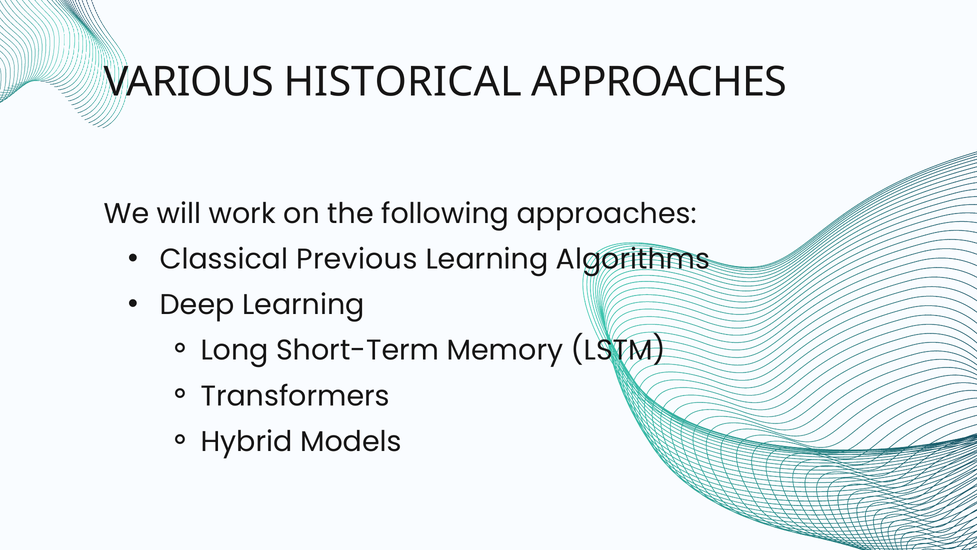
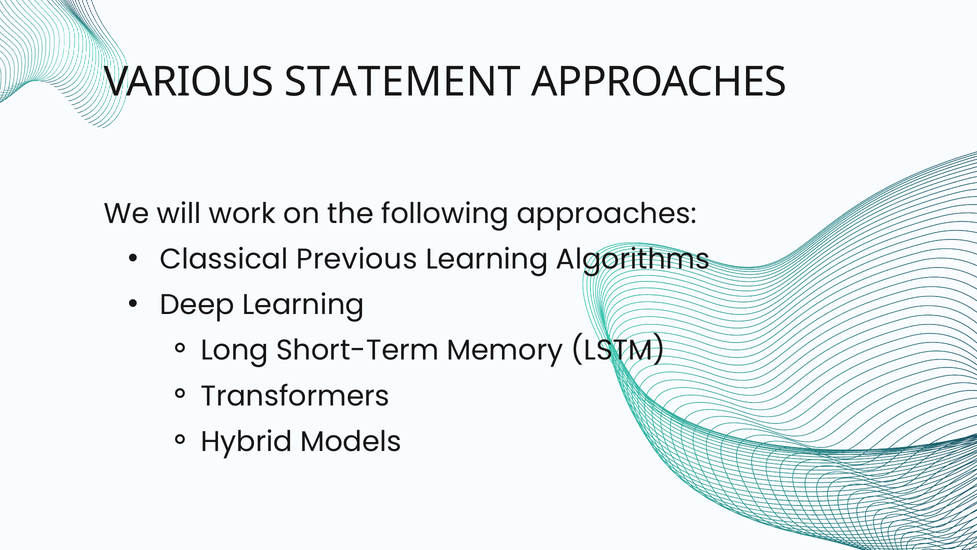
HISTORICAL: HISTORICAL -> STATEMENT
